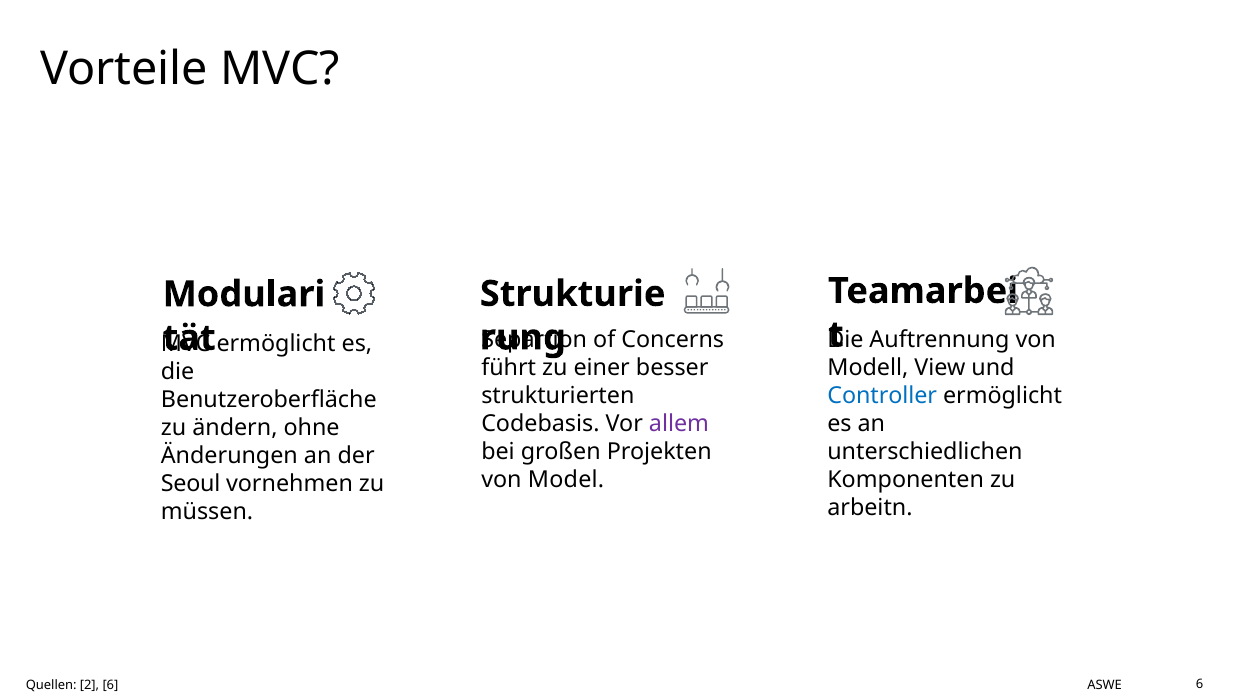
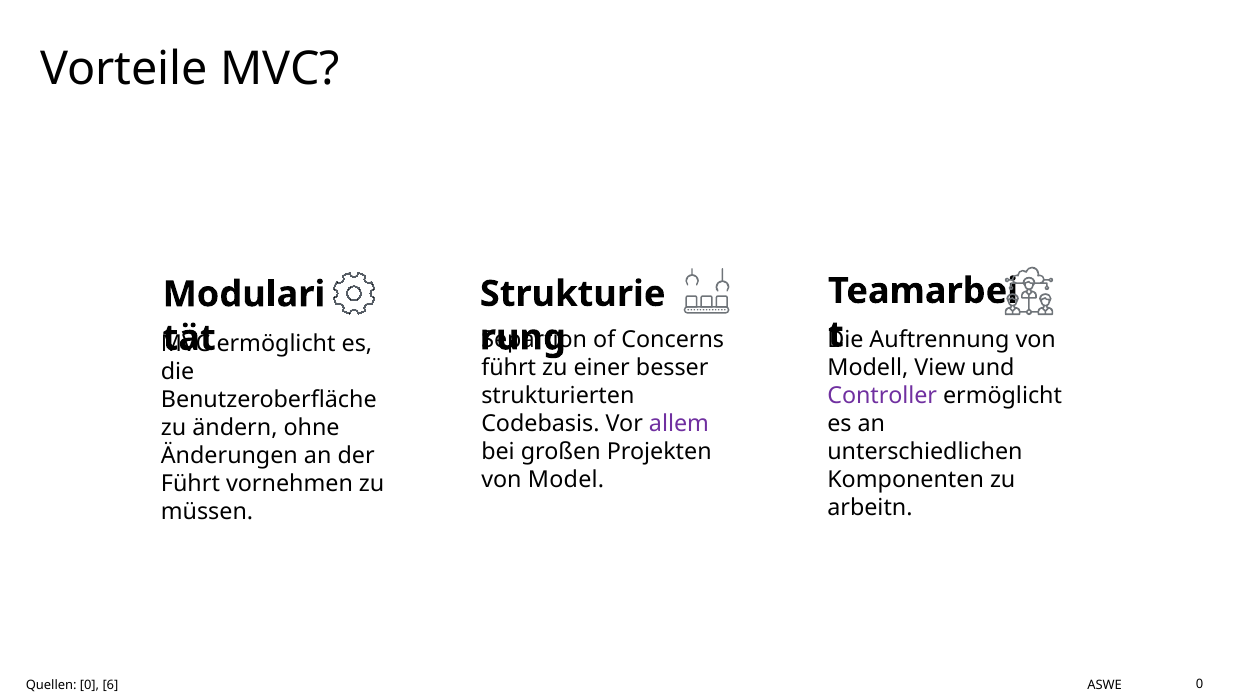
Controller colour: blue -> purple
Seoul at (191, 483): Seoul -> Führt
Quellen 2: 2 -> 0
ASWE 6: 6 -> 0
